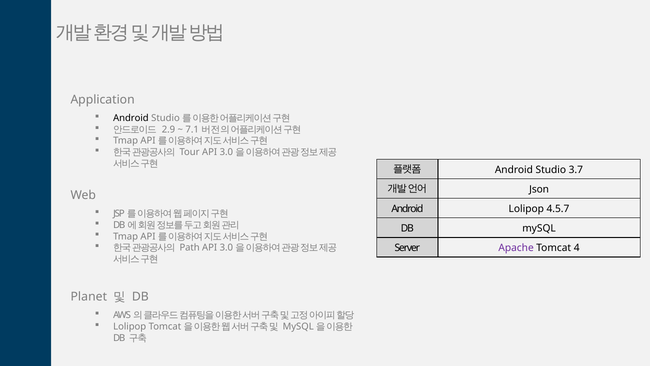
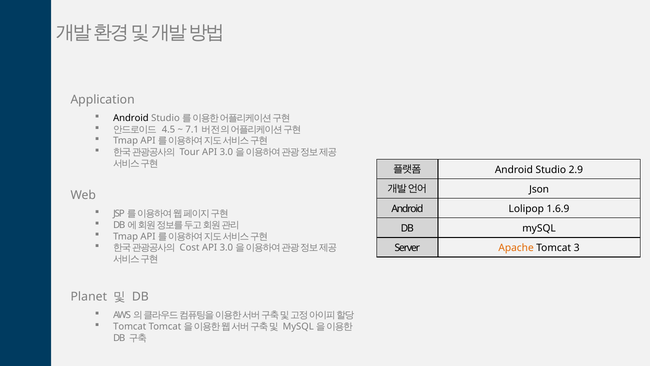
2.9: 2.9 -> 4.5
3.7: 3.7 -> 2.9
4.5.7: 4.5.7 -> 1.6.9
Path: Path -> Cost
Apache colour: purple -> orange
4: 4 -> 3
Lolipop at (130, 326): Lolipop -> Tomcat
